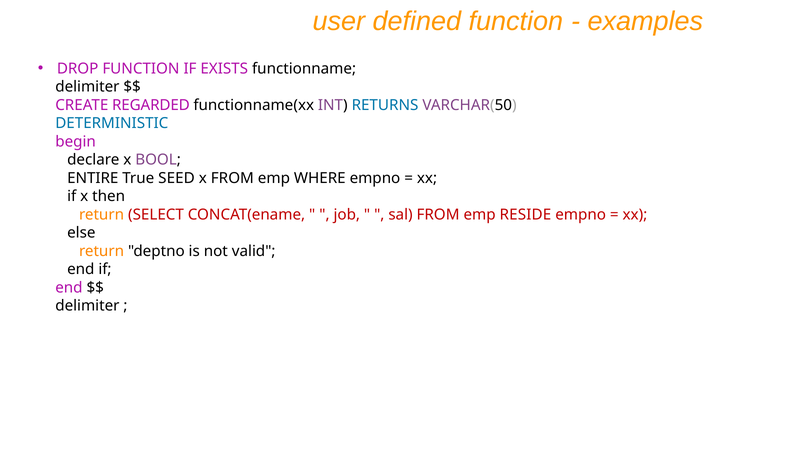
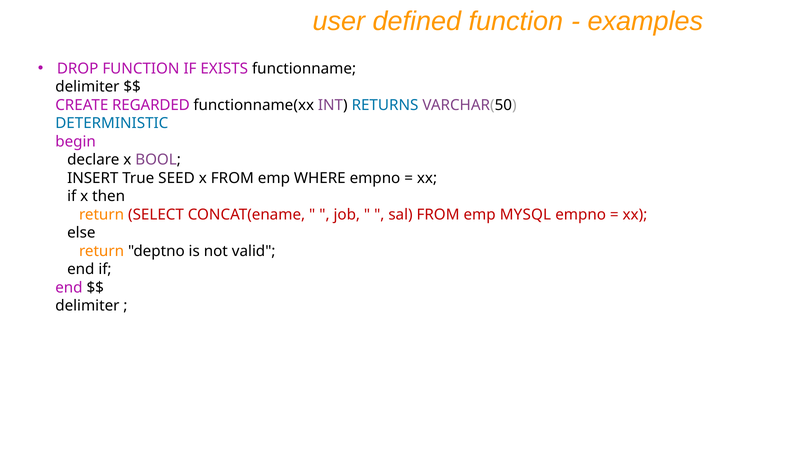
ENTIRE: ENTIRE -> INSERT
RESIDE: RESIDE -> MYSQL
